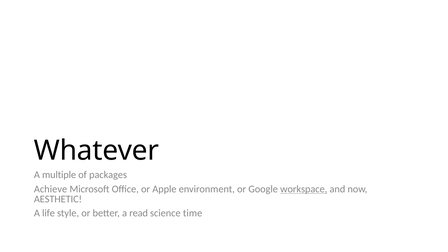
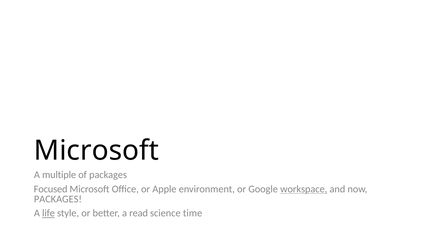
Whatever at (97, 151): Whatever -> Microsoft
Achieve: Achieve -> Focused
AESTHETIC at (58, 199): AESTHETIC -> PACKAGES
life underline: none -> present
